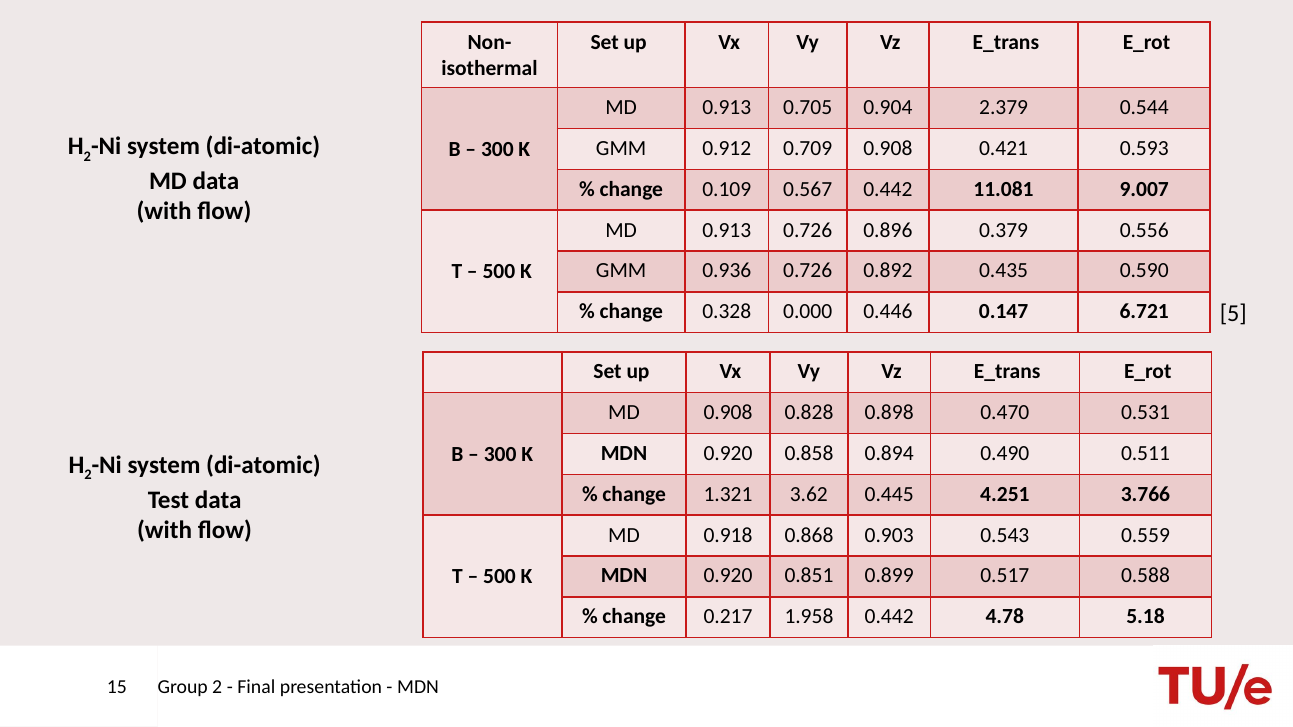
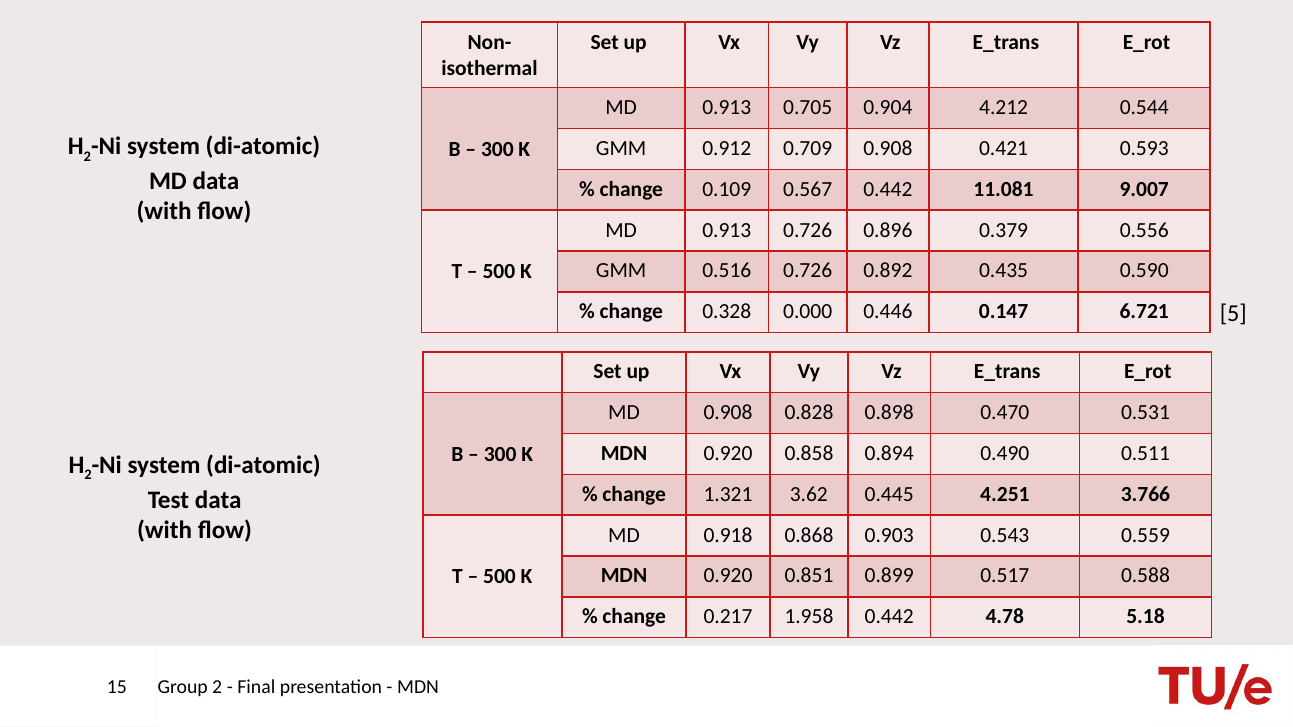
2.379: 2.379 -> 4.212
0.936: 0.936 -> 0.516
